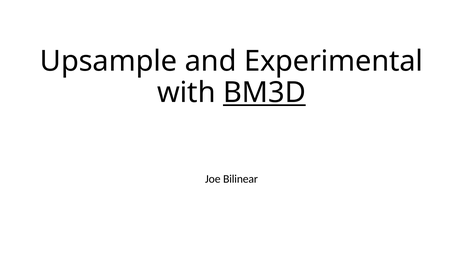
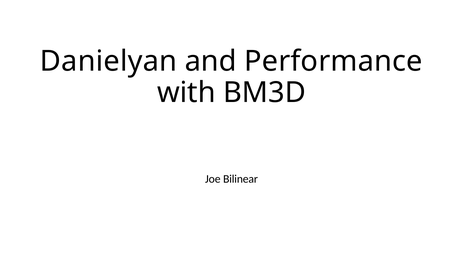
Upsample: Upsample -> Danielyan
Experimental: Experimental -> Performance
BM3D underline: present -> none
